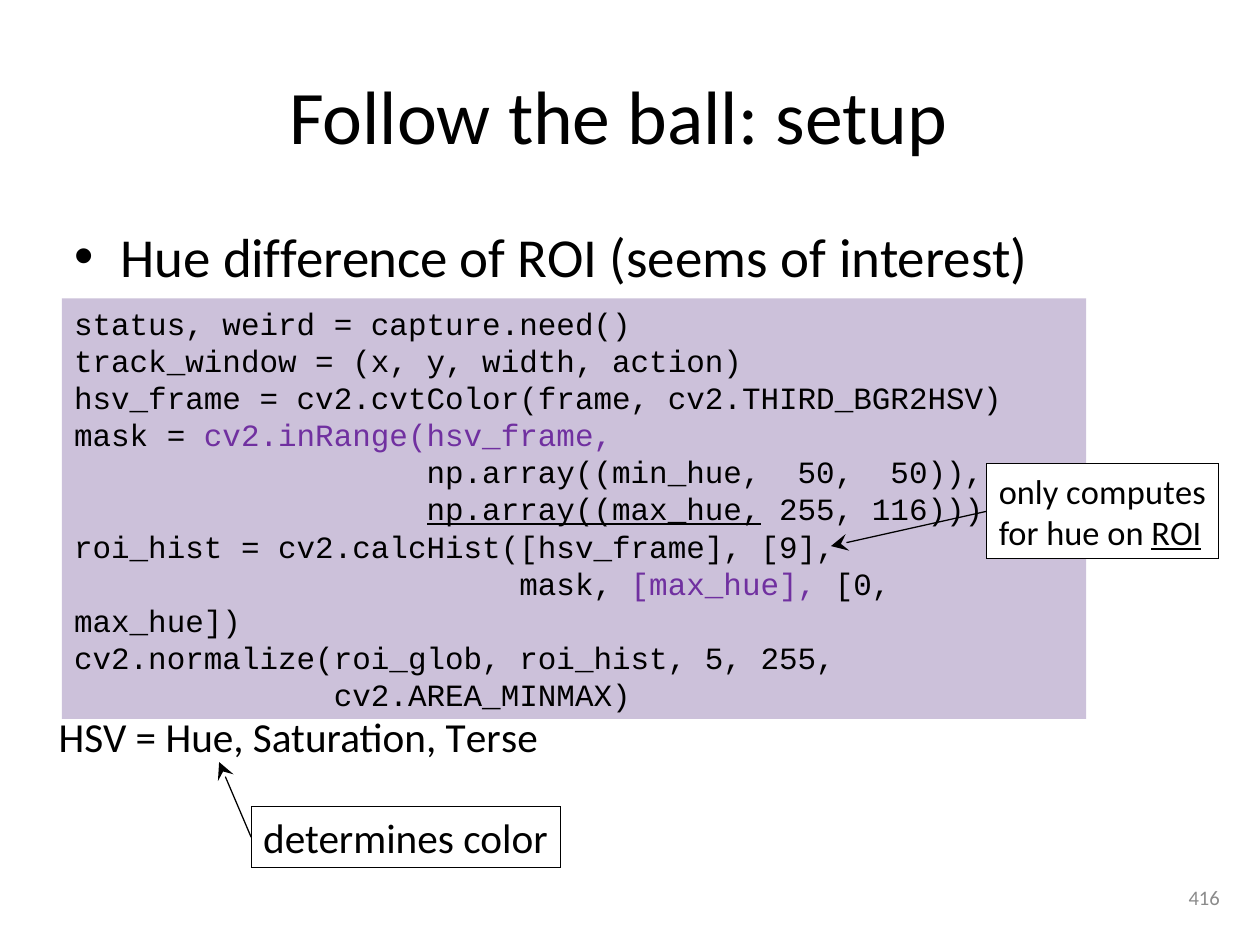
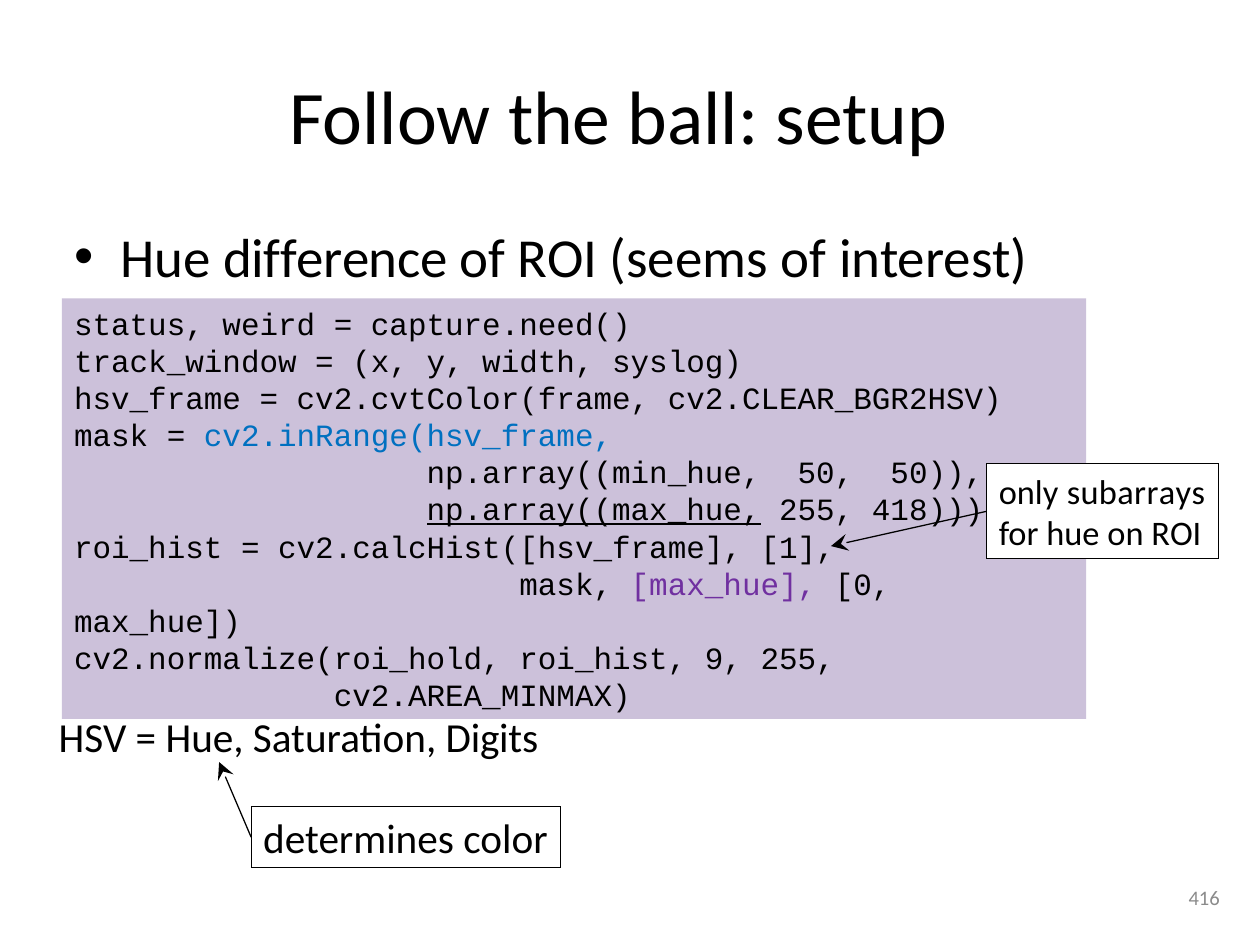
action: action -> syslog
cv2.THIRD_BGR2HSV: cv2.THIRD_BGR2HSV -> cv2.CLEAR_BGR2HSV
cv2.inRange(hsv_frame colour: purple -> blue
computes: computes -> subarrays
116: 116 -> 418
ROI at (1176, 534) underline: present -> none
9: 9 -> 1
cv2.normalize(roi_glob: cv2.normalize(roi_glob -> cv2.normalize(roi_hold
5: 5 -> 9
Terse: Terse -> Digits
